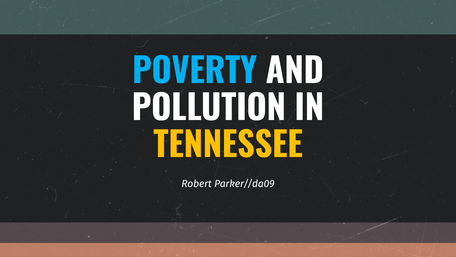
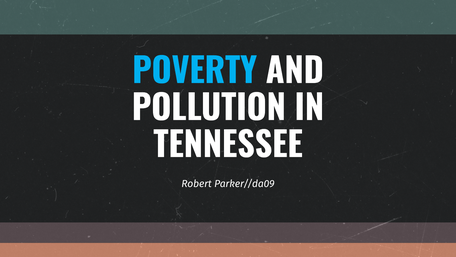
TENNESSEE colour: yellow -> white
